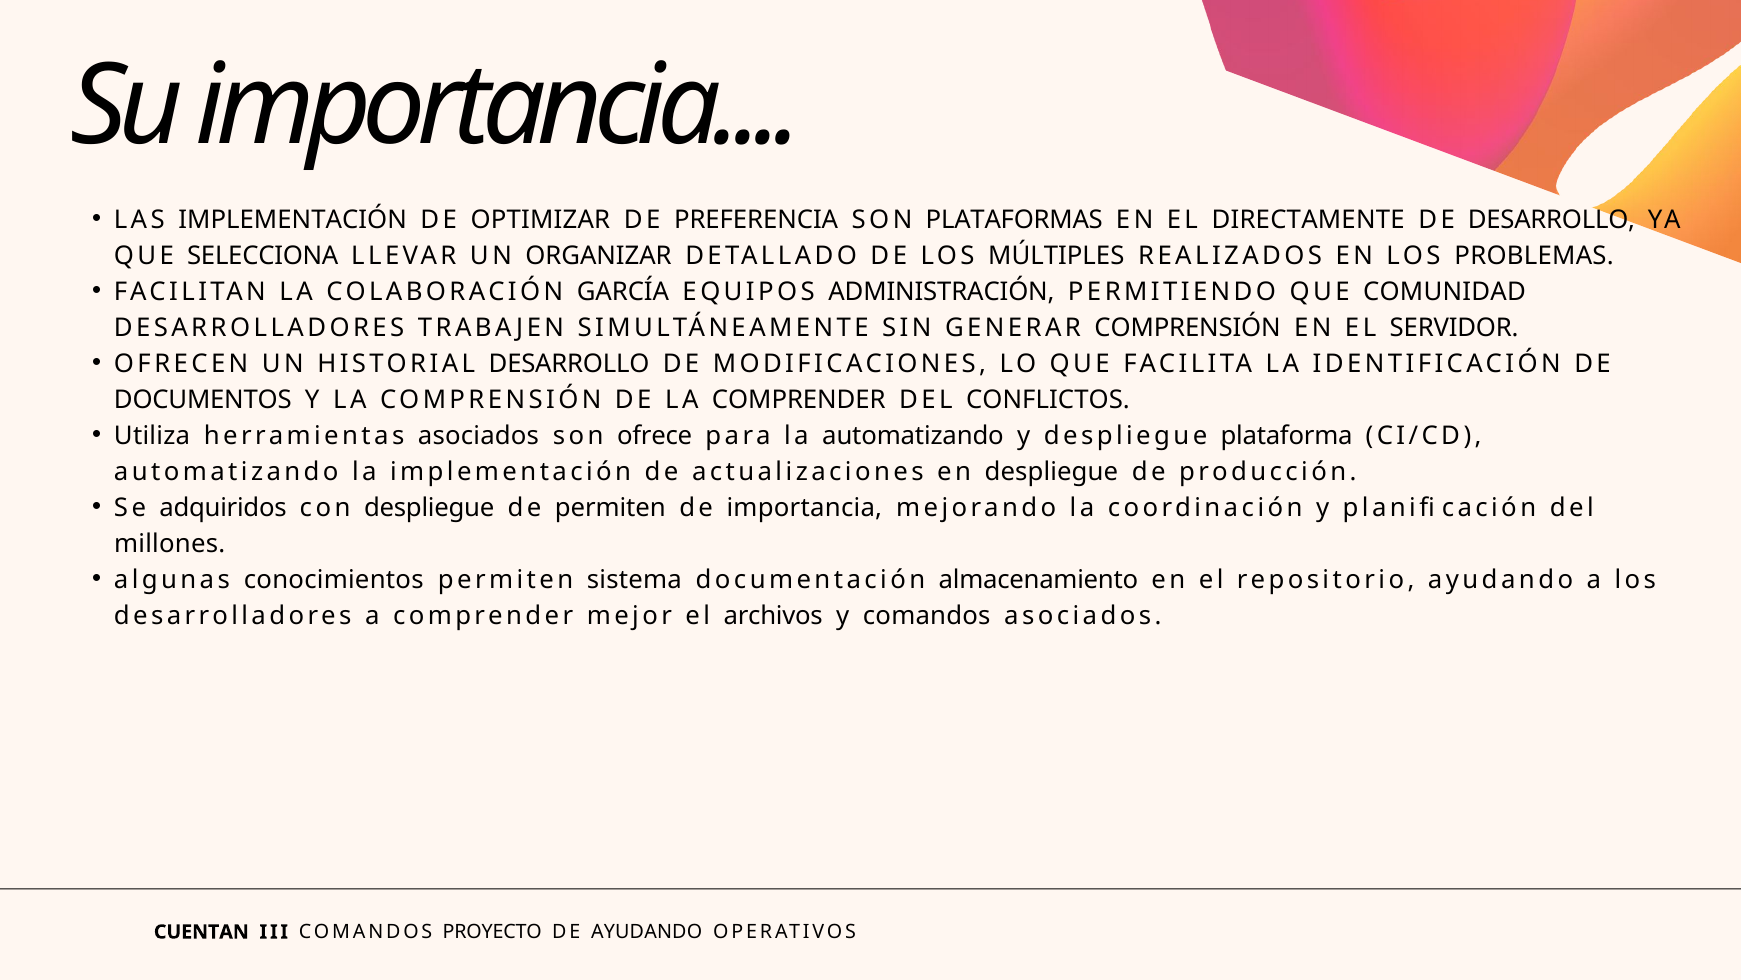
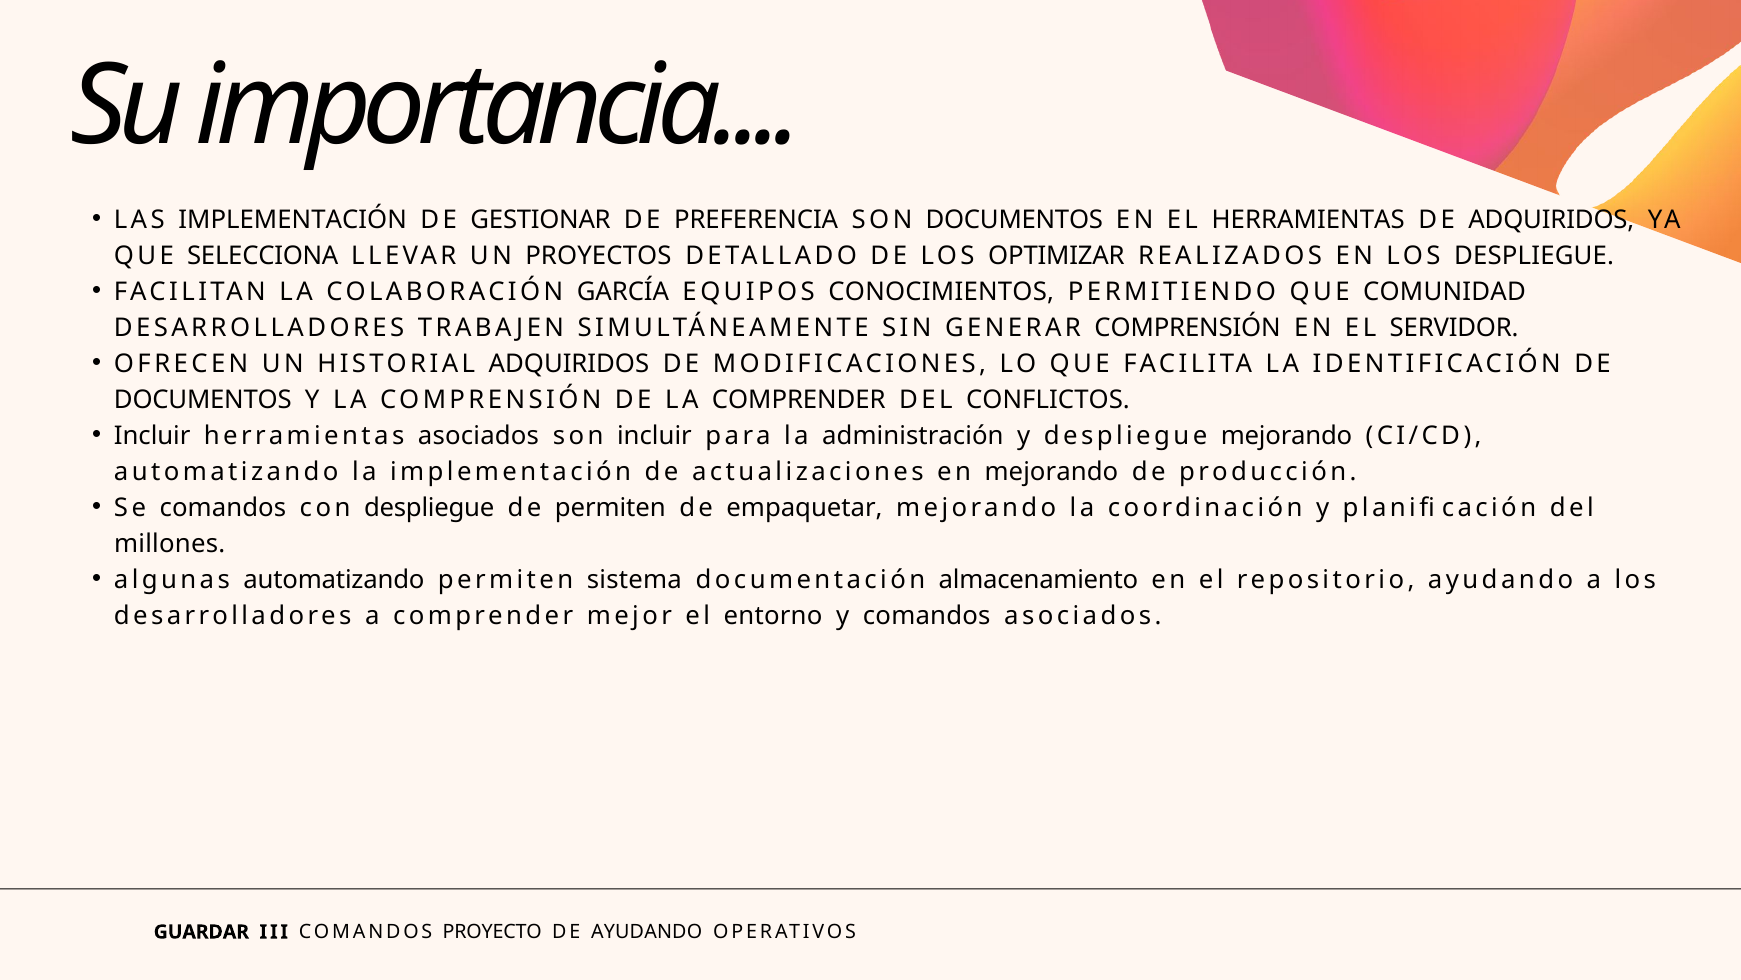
OPTIMIZAR: OPTIMIZAR -> GESTIONAR
SON PLATAFORMAS: PLATAFORMAS -> DOCUMENTOS
EL DIRECTAMENTE: DIRECTAMENTE -> HERRAMIENTAS
DE DESARROLLO: DESARROLLO -> ADQUIRIDOS
ORGANIZAR: ORGANIZAR -> PROYECTOS
MÚLTIPLES: MÚLTIPLES -> OPTIMIZAR
LOS PROBLEMAS: PROBLEMAS -> DESPLIEGUE
ADMINISTRACIÓN: ADMINISTRACIÓN -> CONOCIMIENTOS
HISTORIAL DESARROLLO: DESARROLLO -> ADQUIRIDOS
Utiliza at (152, 435): Utiliza -> Incluir
son ofrece: ofrece -> incluir
la automatizando: automatizando -> administración
despliegue plataforma: plataforma -> mejorando
en despliegue: despliegue -> mejorando
Se adquiridos: adquiridos -> comandos
de importancia: importancia -> empaquetar
algunas conocimientos: conocimientos -> automatizando
archivos: archivos -> entorno
CUENTAN: CUENTAN -> GUARDAR
